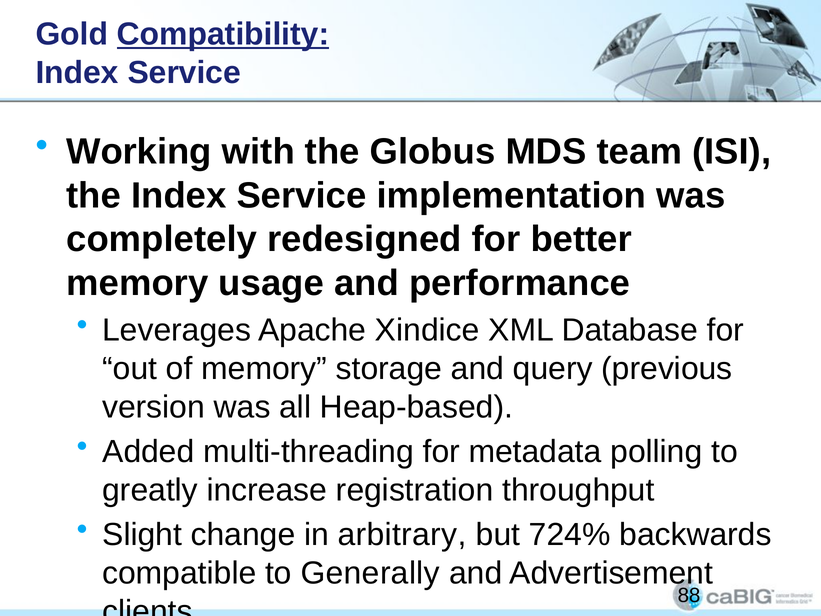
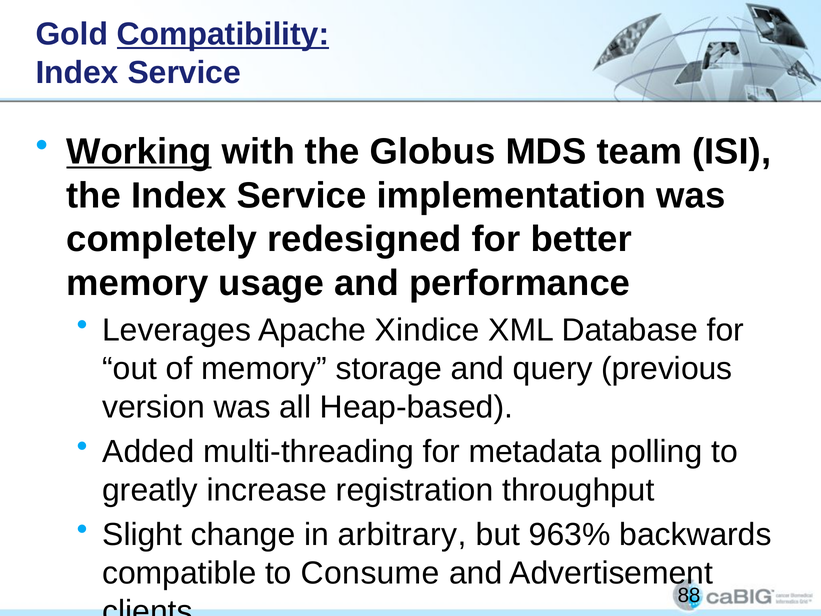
Working underline: none -> present
724%: 724% -> 963%
Generally: Generally -> Consume
